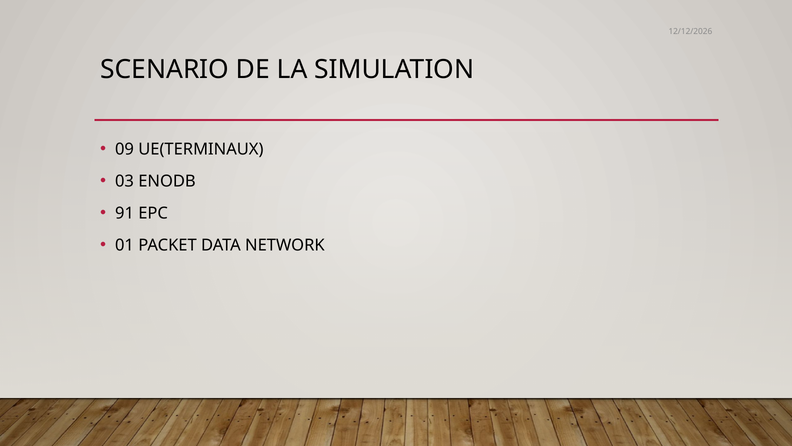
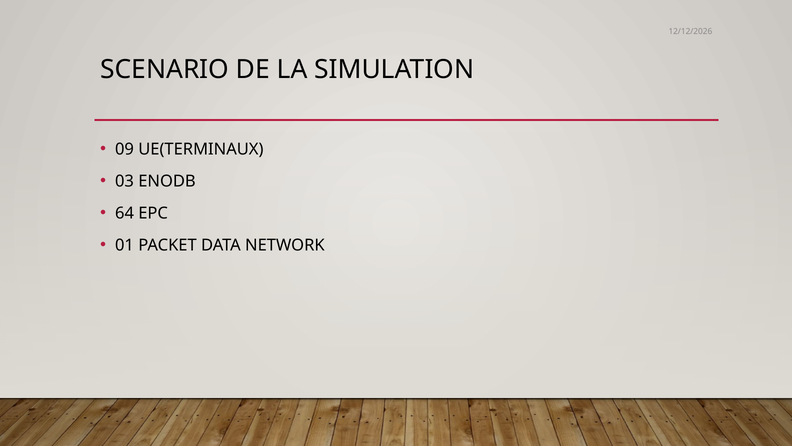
91: 91 -> 64
